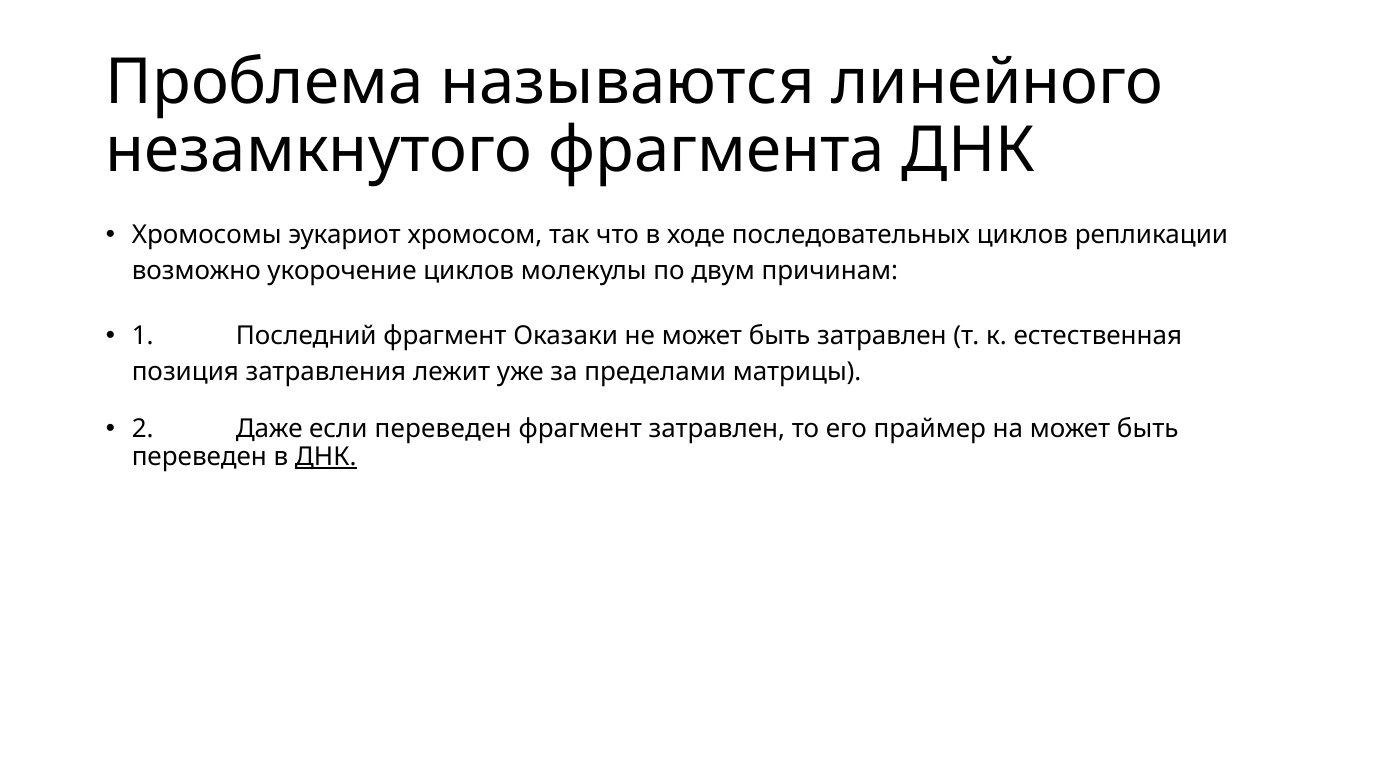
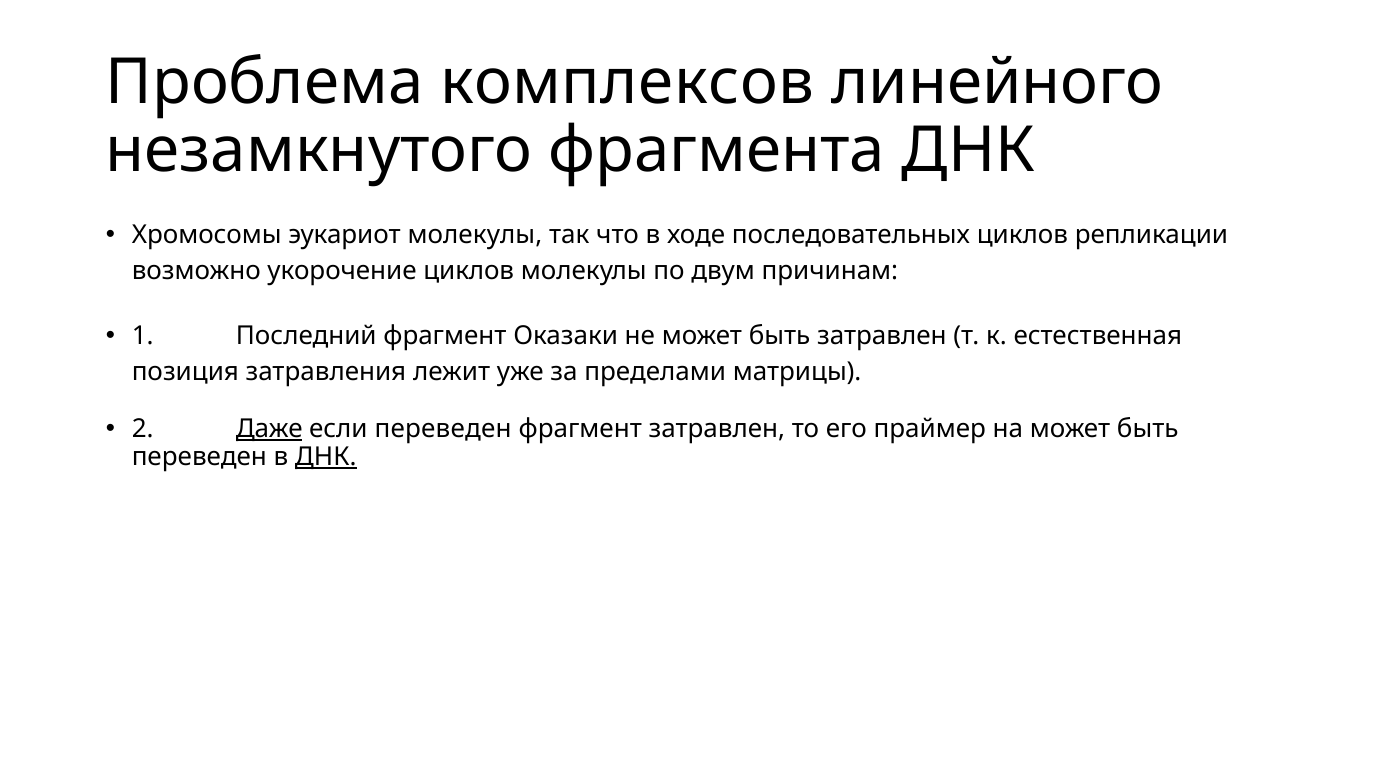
называются: называются -> комплексов
эукариот хромосом: хромосом -> молекулы
Даже underline: none -> present
